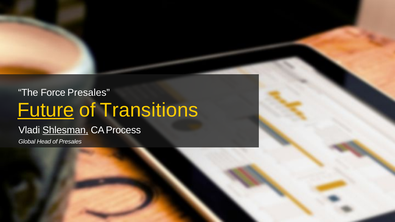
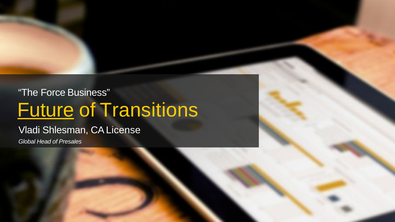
Force Presales: Presales -> Business
Shlesman underline: present -> none
Process: Process -> License
